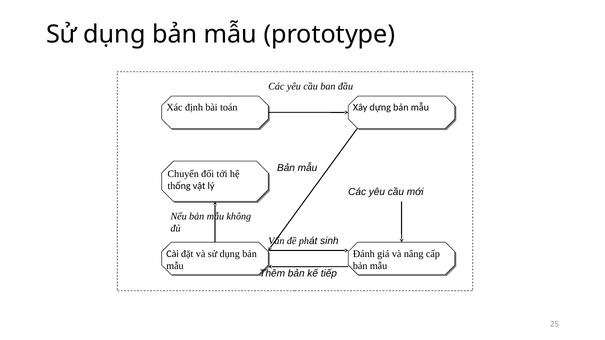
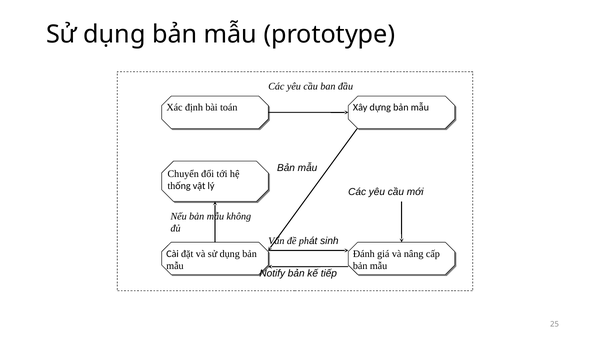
Thêm: Thêm -> Notify
